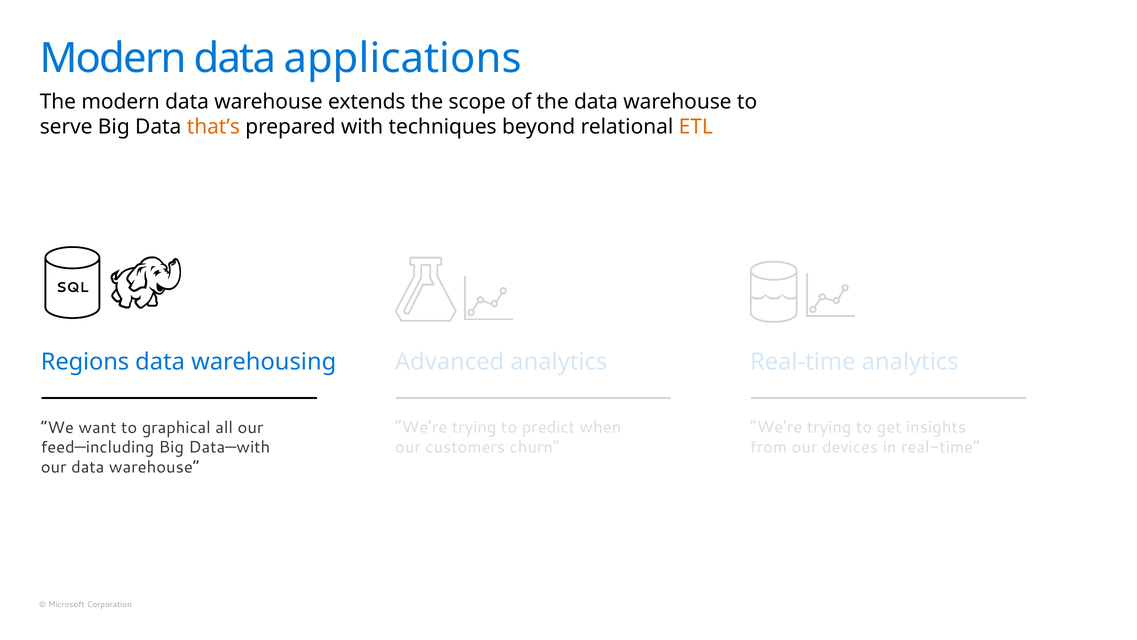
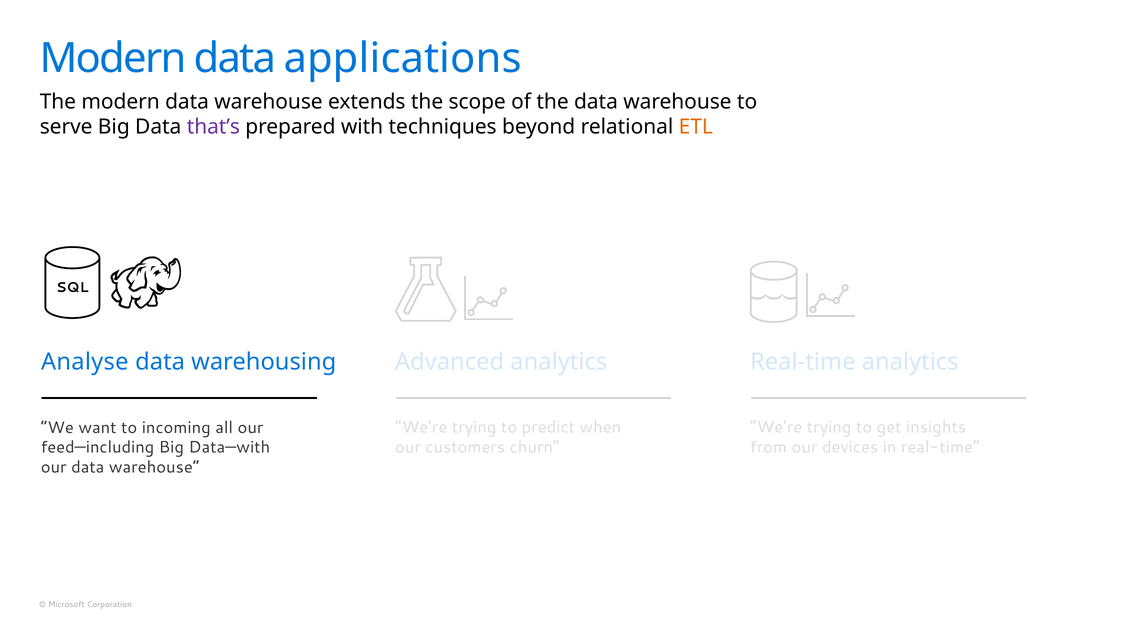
that’s colour: orange -> purple
Regions: Regions -> Analyse
graphical: graphical -> incoming
